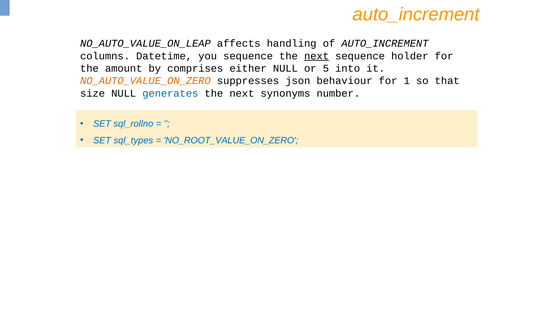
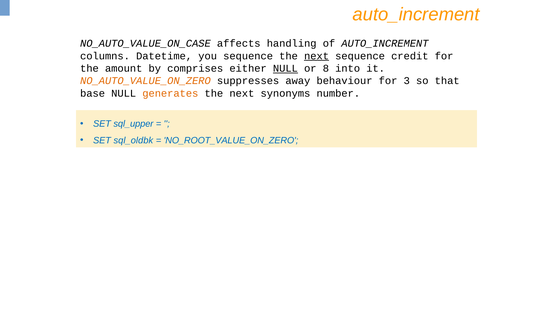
NO_AUTO_VALUE_ON_LEAP: NO_AUTO_VALUE_ON_LEAP -> NO_AUTO_VALUE_ON_CASE
holder: holder -> credit
NULL at (285, 68) underline: none -> present
5: 5 -> 8
json: json -> away
1: 1 -> 3
size: size -> base
generates colour: blue -> orange
sql_rollno: sql_rollno -> sql_upper
sql_types: sql_types -> sql_oldbk
